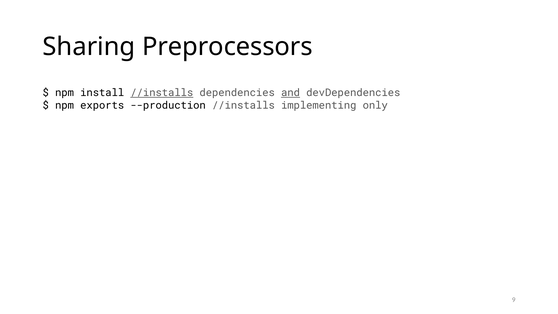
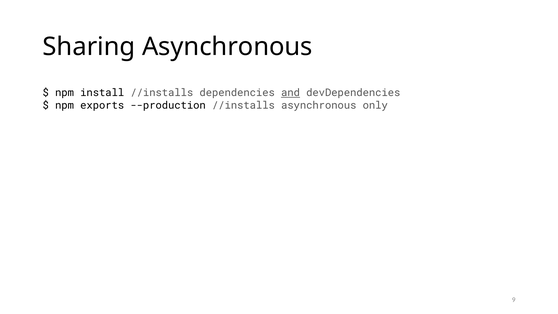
Sharing Preprocessors: Preprocessors -> Asynchronous
//installs at (162, 93) underline: present -> none
//installs implementing: implementing -> asynchronous
